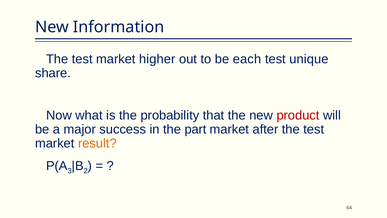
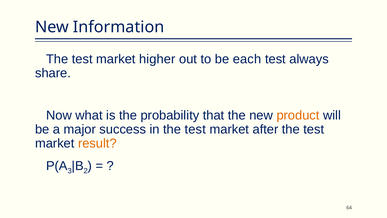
unique: unique -> always
product colour: red -> orange
in the part: part -> test
